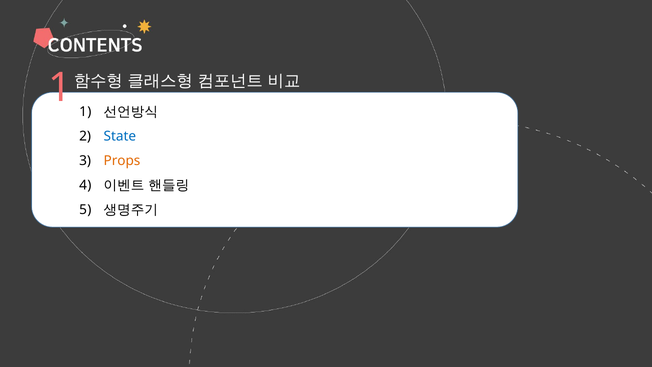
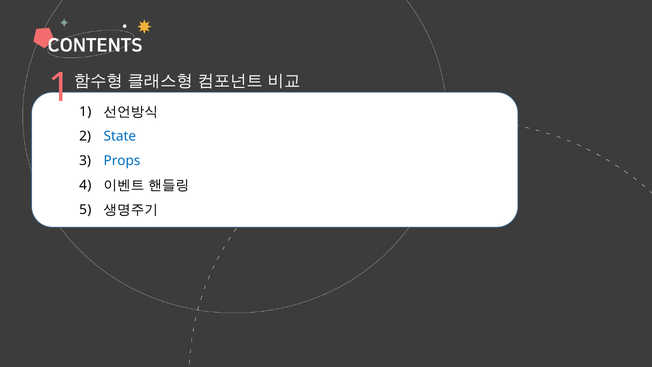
Props colour: orange -> blue
